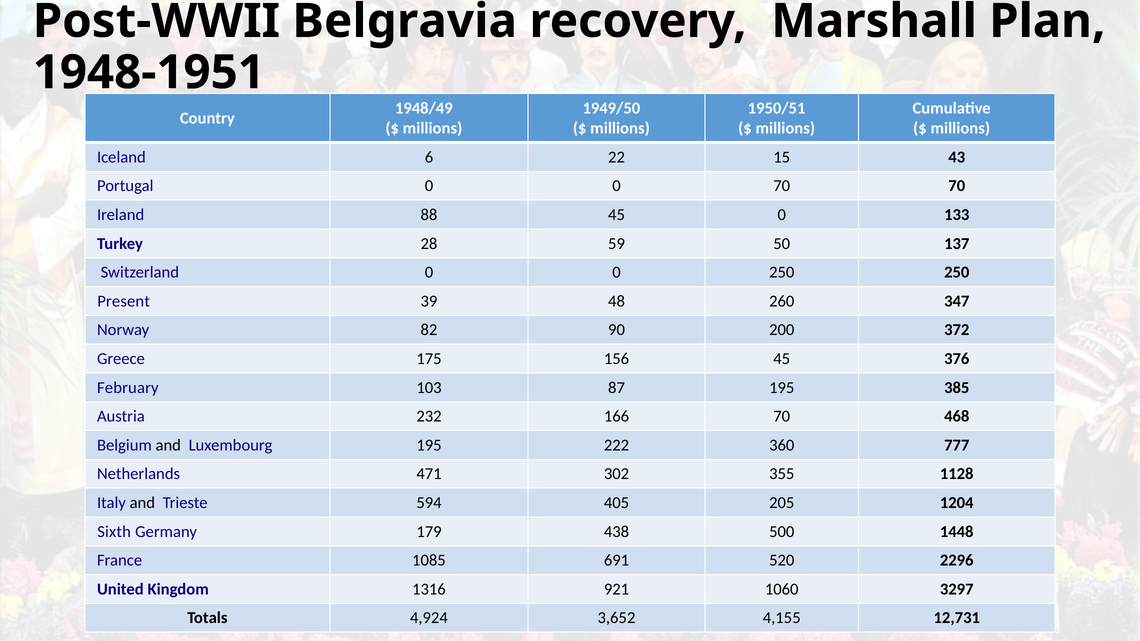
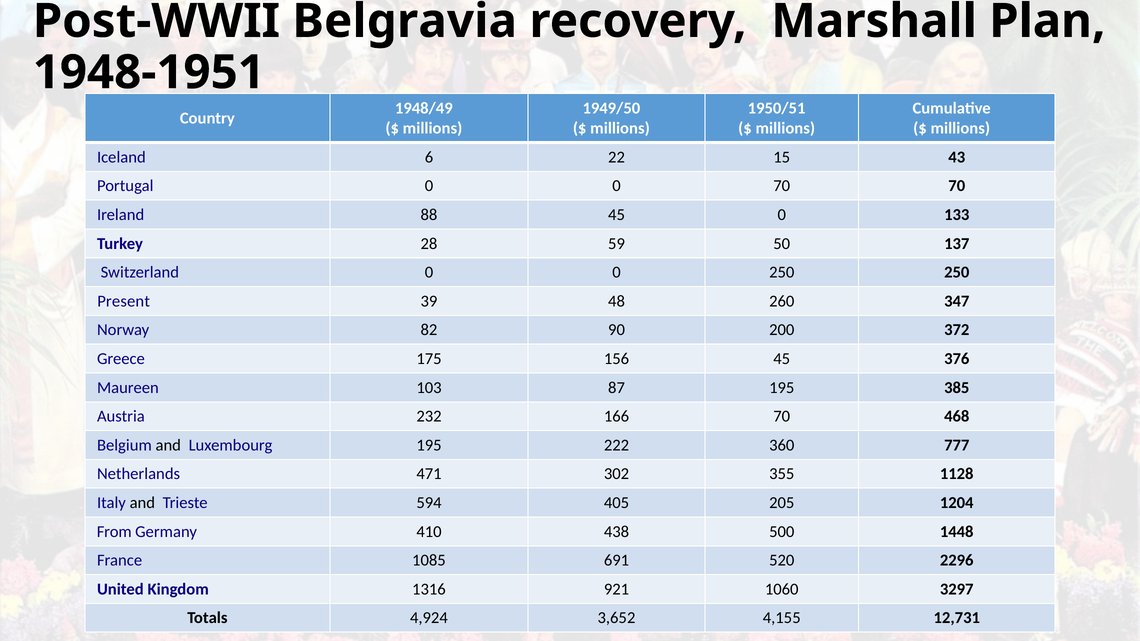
February: February -> Maureen
Sixth: Sixth -> From
179: 179 -> 410
